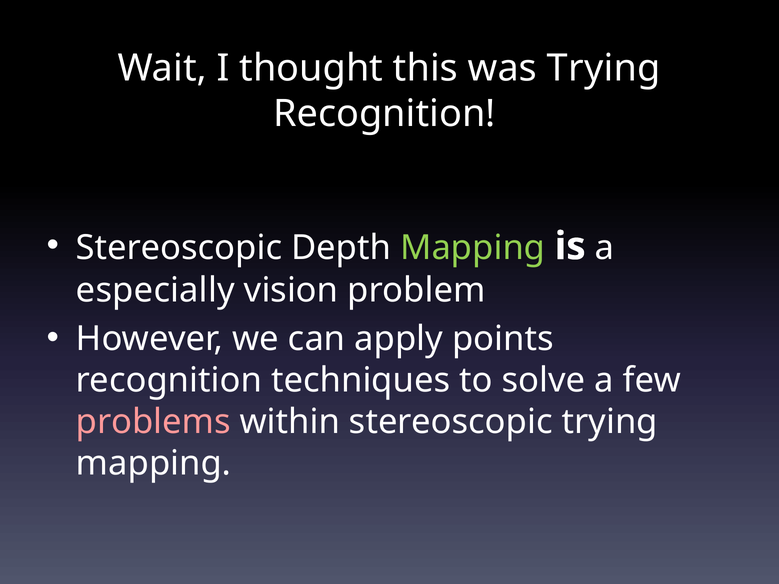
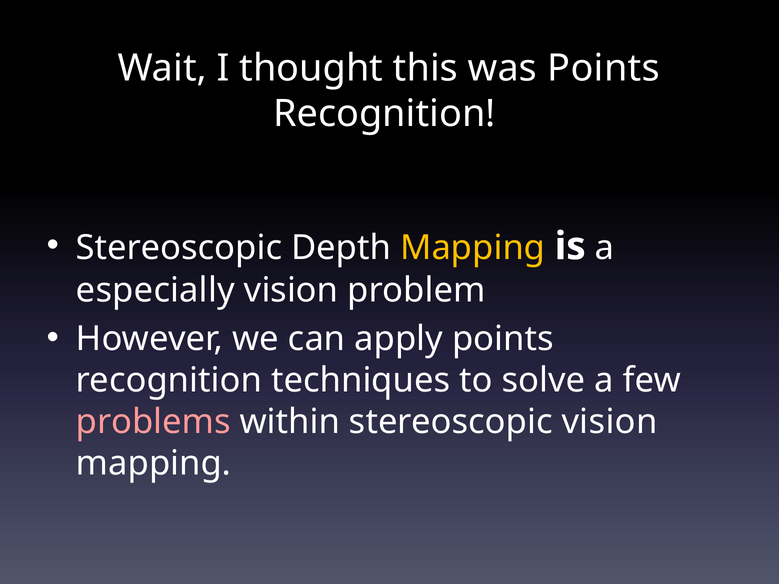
was Trying: Trying -> Points
Mapping at (473, 248) colour: light green -> yellow
stereoscopic trying: trying -> vision
